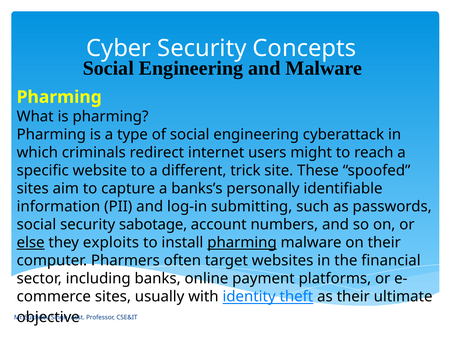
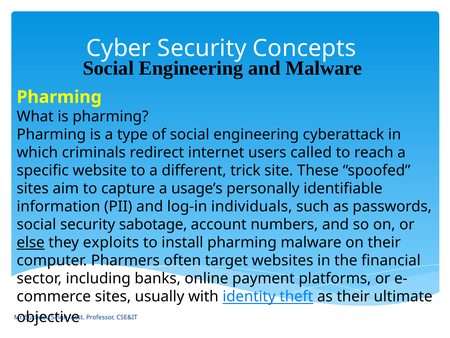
might: might -> called
banks’s: banks’s -> usage’s
submitting: submitting -> individuals
pharming at (242, 242) underline: present -> none
